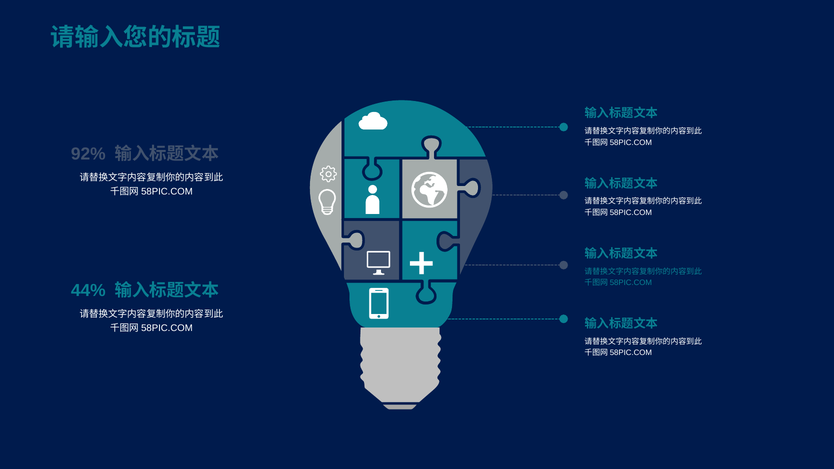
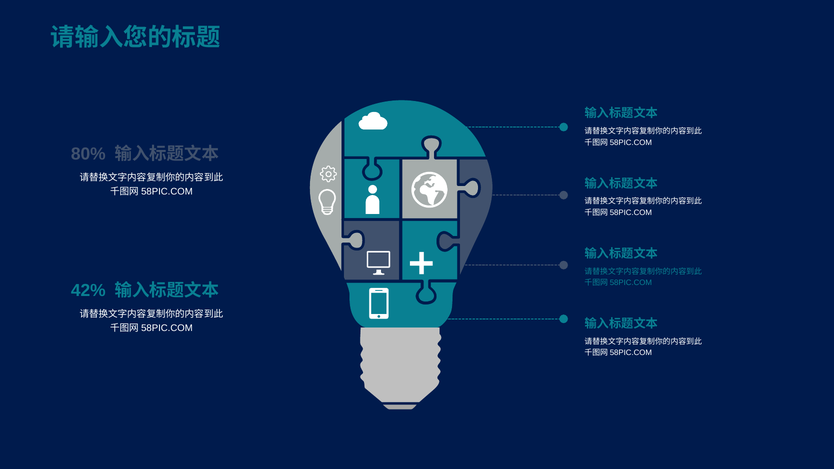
92%: 92% -> 80%
44%: 44% -> 42%
